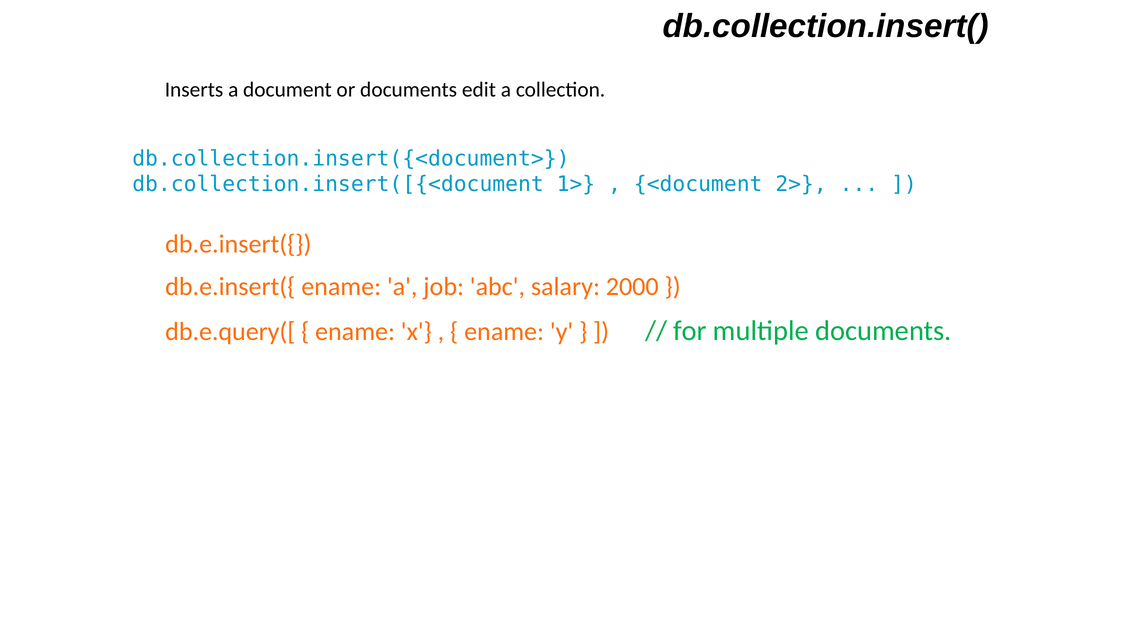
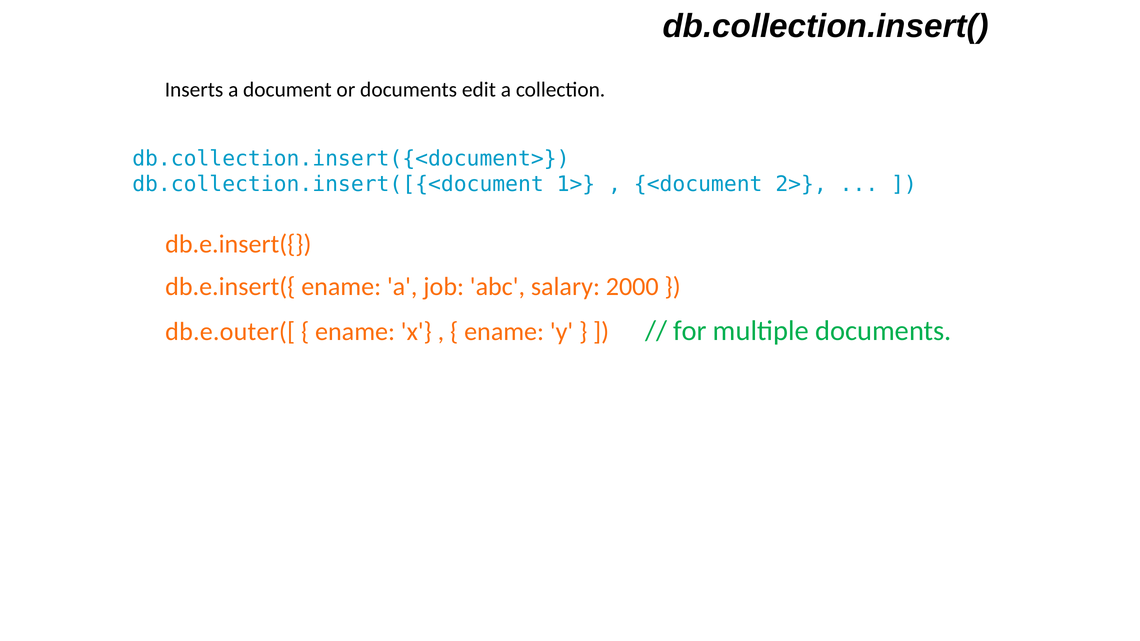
db.e.query([: db.e.query([ -> db.e.outer([
